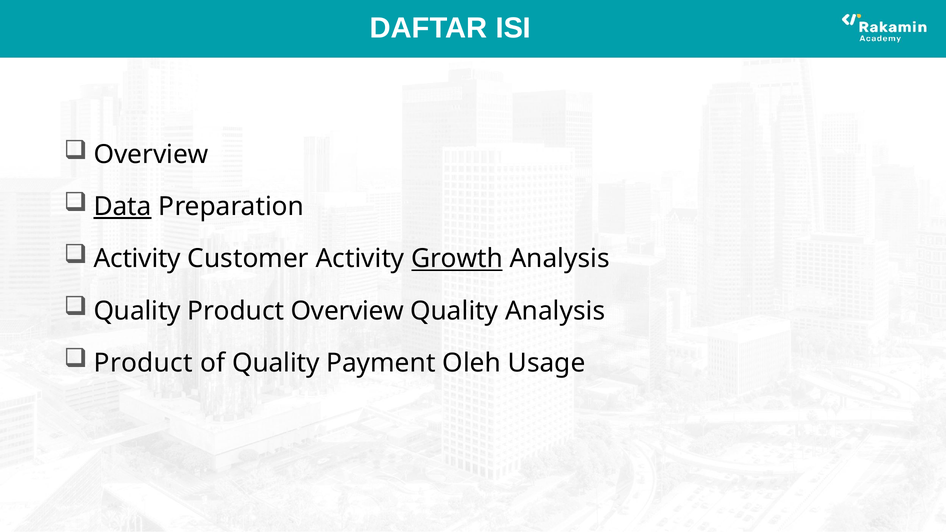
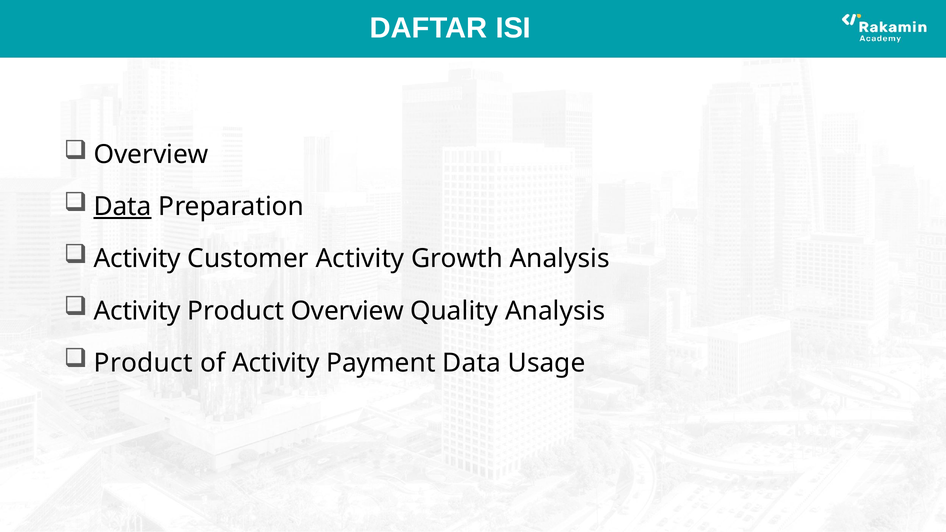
Growth underline: present -> none
Quality at (137, 311): Quality -> Activity
of Quality: Quality -> Activity
Payment Oleh: Oleh -> Data
